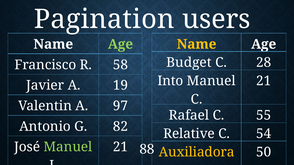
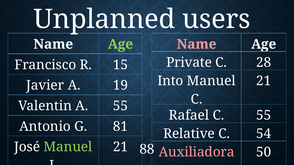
Pagination: Pagination -> Unplanned
Name at (197, 44) colour: yellow -> pink
Budget: Budget -> Private
58: 58 -> 15
A 97: 97 -> 55
82: 82 -> 81
Auxiliadora colour: yellow -> pink
